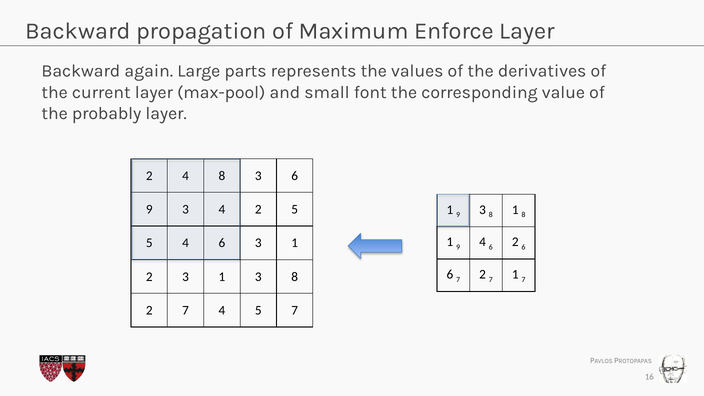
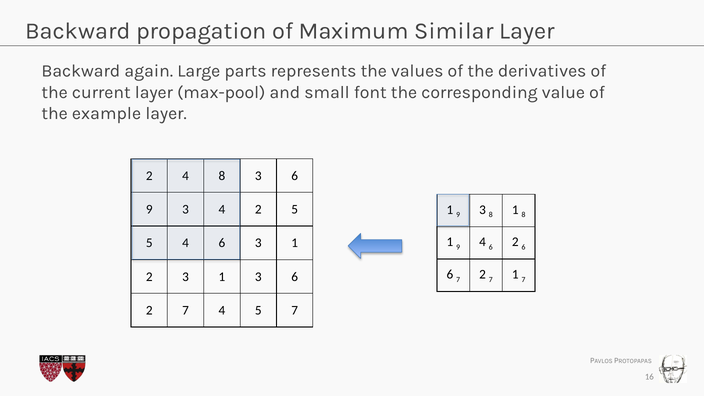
Enforce: Enforce -> Similar
probably: probably -> example
1 3 8: 8 -> 6
